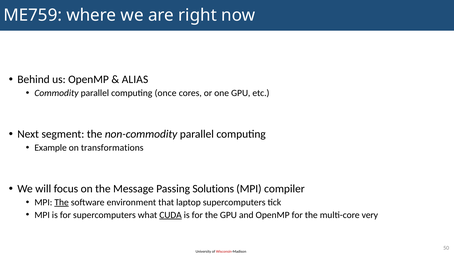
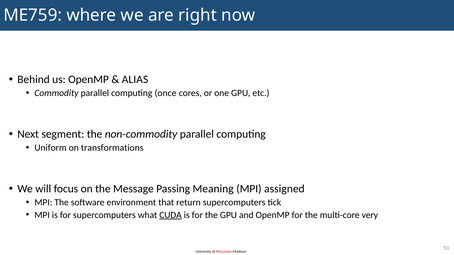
Example: Example -> Uniform
Solutions: Solutions -> Meaning
compiler: compiler -> assigned
The at (62, 203) underline: present -> none
laptop: laptop -> return
